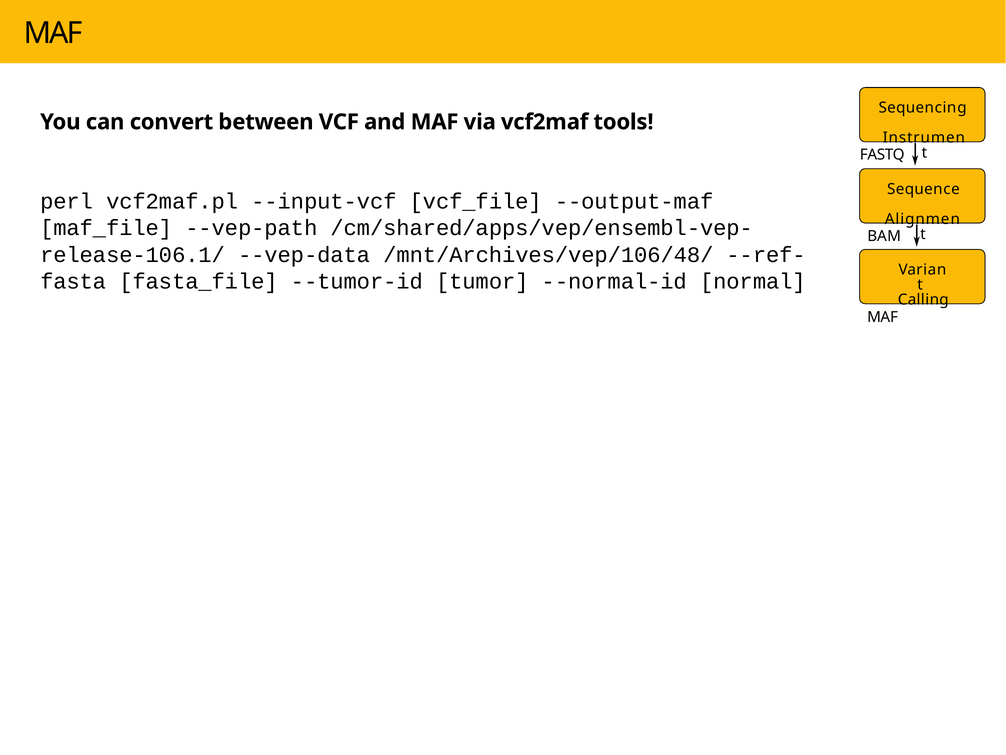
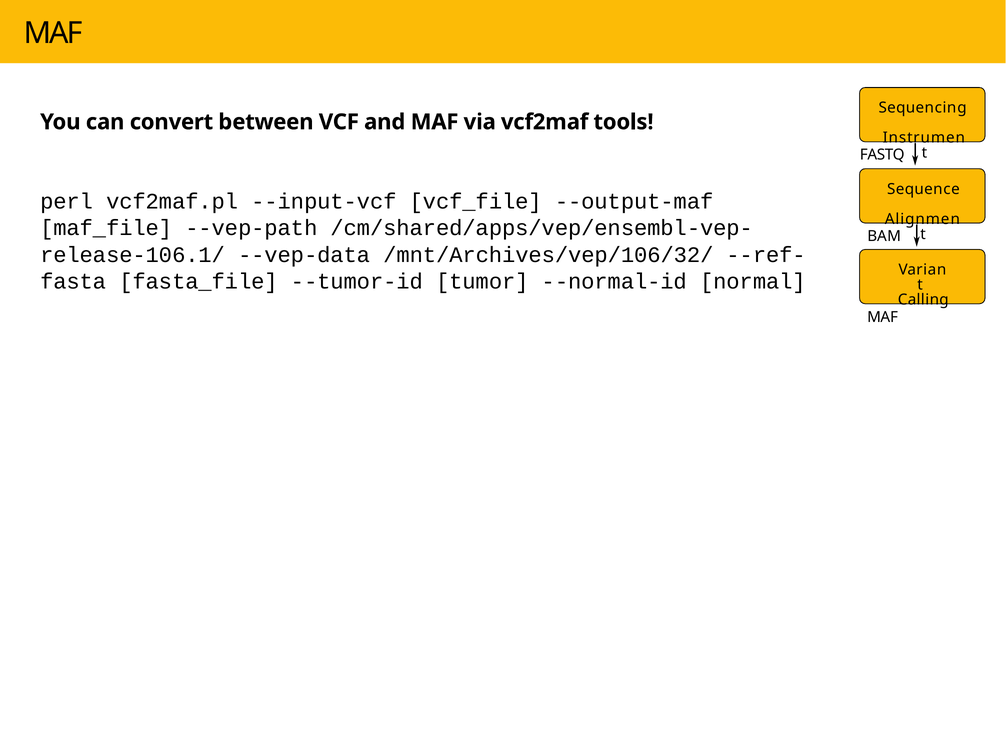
/mnt/Archives/vep/106/48/: /mnt/Archives/vep/106/48/ -> /mnt/Archives/vep/106/32/
